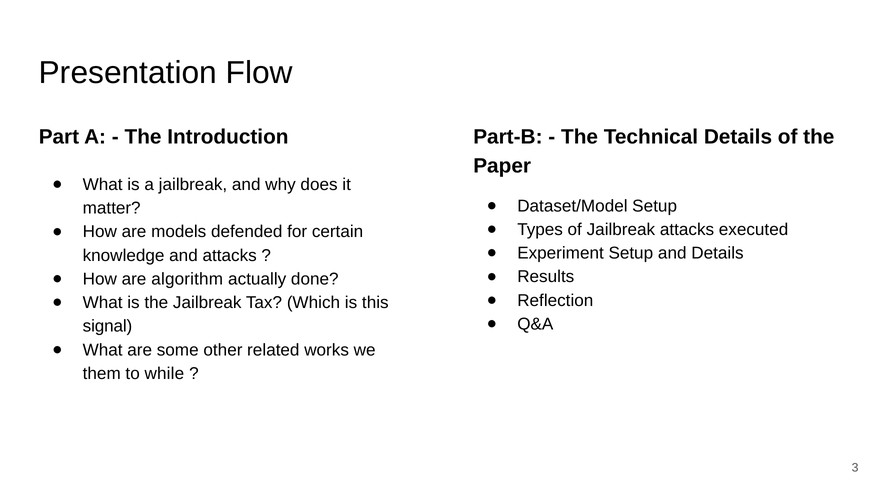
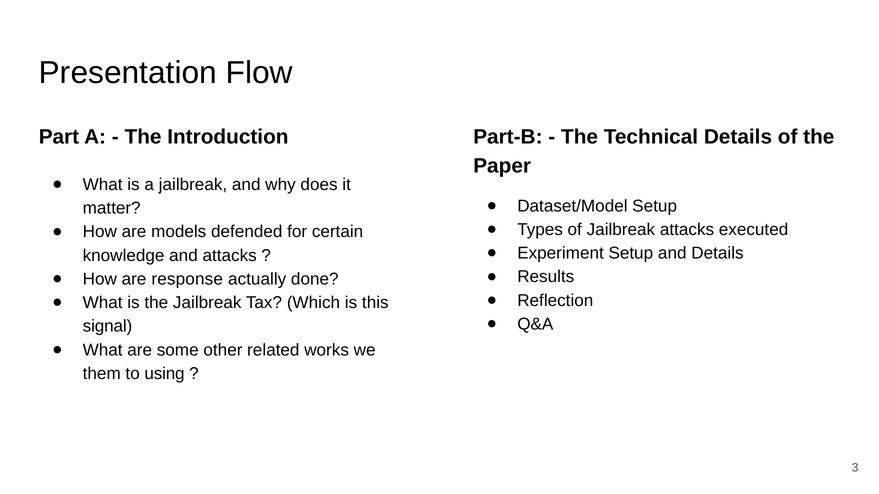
algorithm: algorithm -> response
while: while -> using
